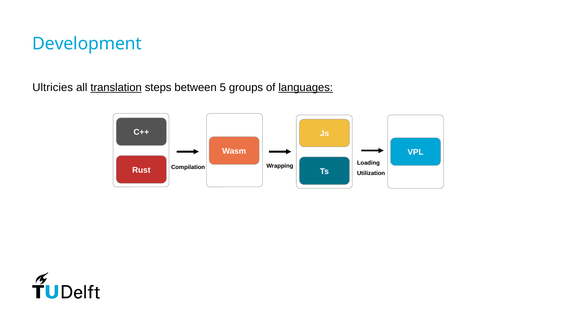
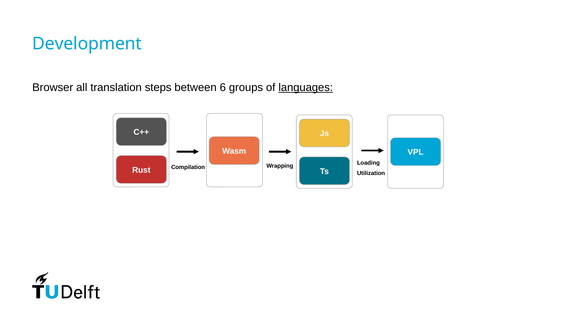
Ultricies: Ultricies -> Browser
translation underline: present -> none
5: 5 -> 6
